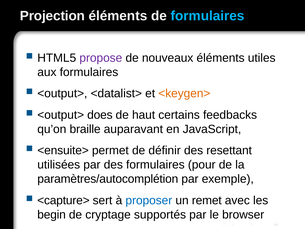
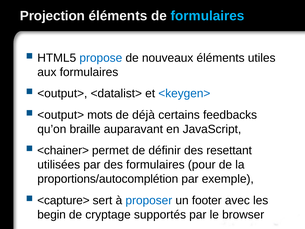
propose colour: purple -> blue
<keygen> colour: orange -> blue
does: does -> mots
haut: haut -> déjà
<ensuite>: <ensuite> -> <chainer>
paramètres/autocomplétion: paramètres/autocomplétion -> proportions/autocomplétion
remet: remet -> footer
